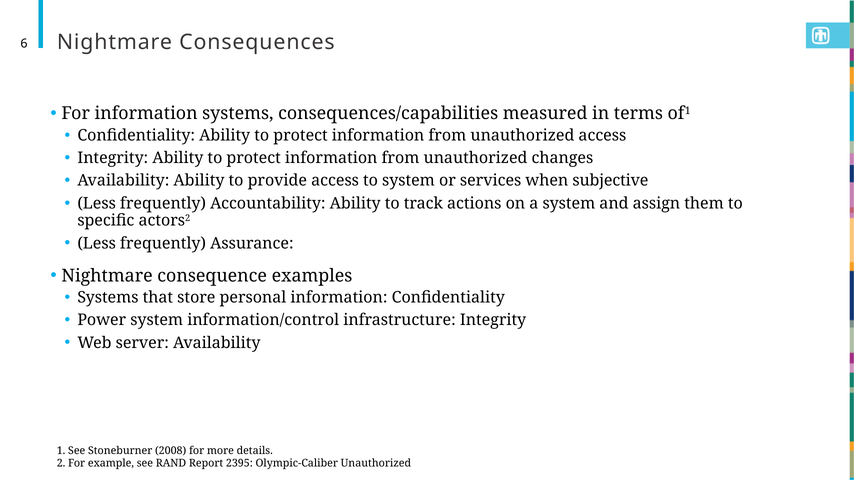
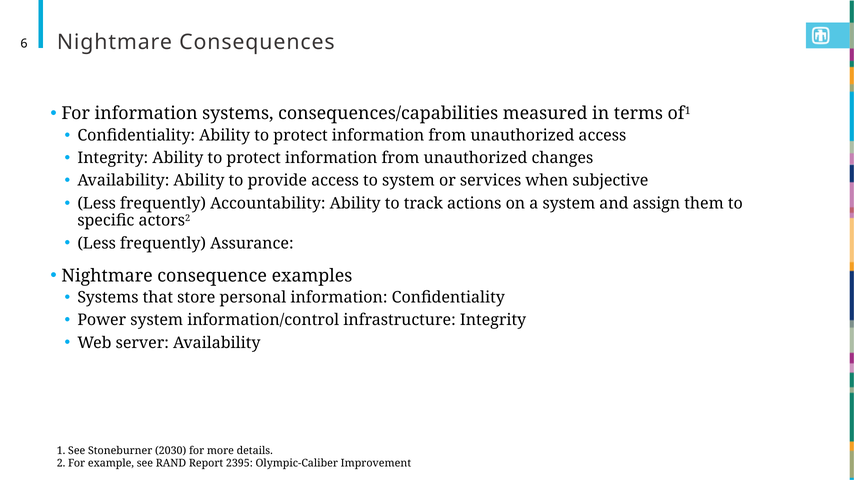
2008: 2008 -> 2030
Olympic-Caliber Unauthorized: Unauthorized -> Improvement
